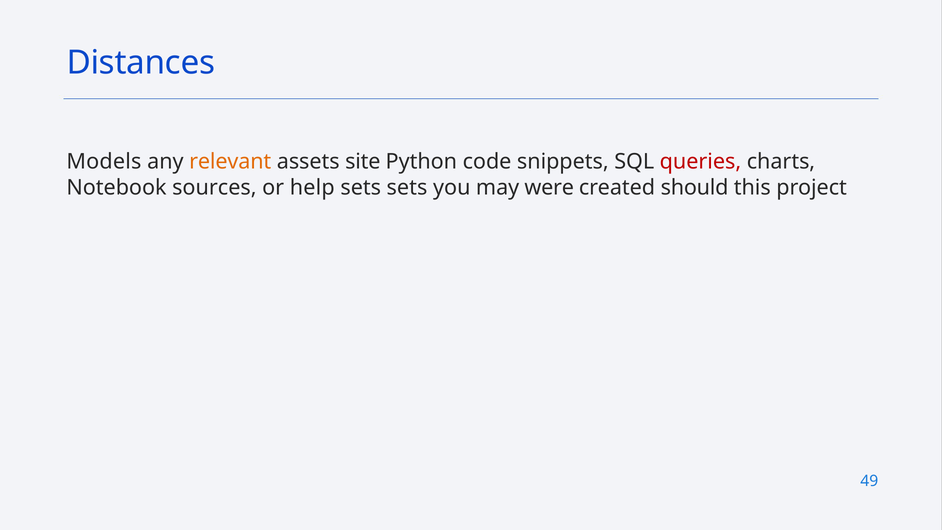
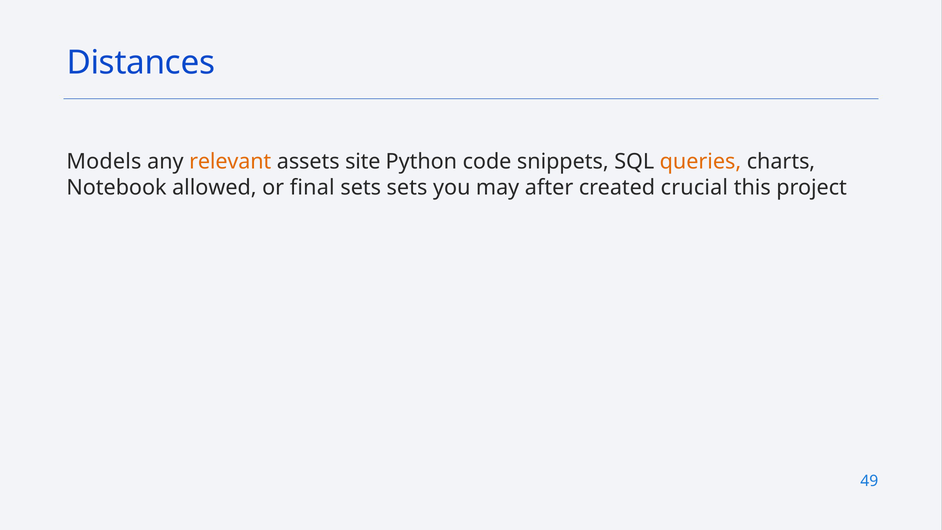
queries colour: red -> orange
sources: sources -> allowed
help: help -> final
were: were -> after
should: should -> crucial
